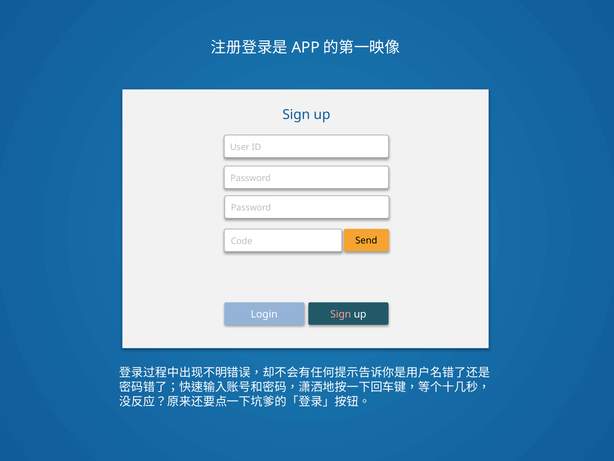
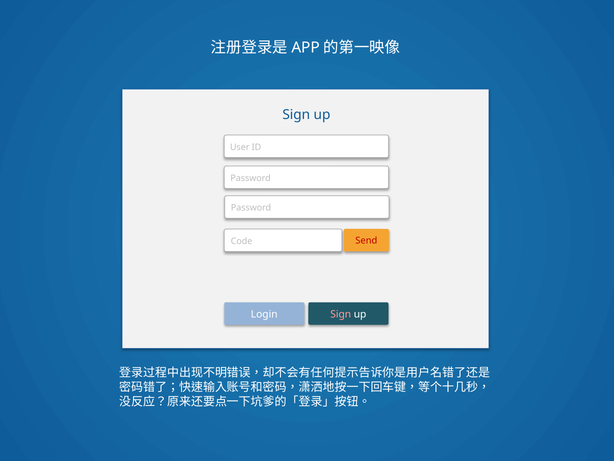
Send colour: black -> red
